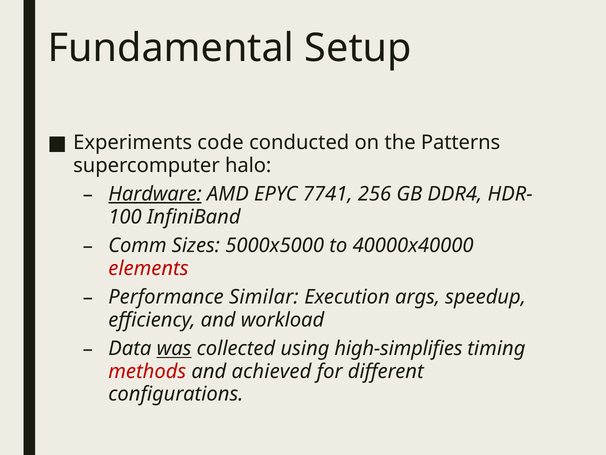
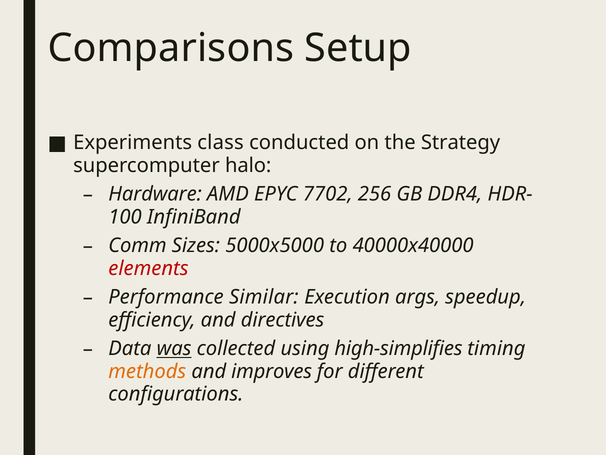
Fundamental: Fundamental -> Comparisons
code: code -> class
Patterns: Patterns -> Strategy
Hardware underline: present -> none
7741: 7741 -> 7702
workload: workload -> directives
methods colour: red -> orange
achieved: achieved -> improves
